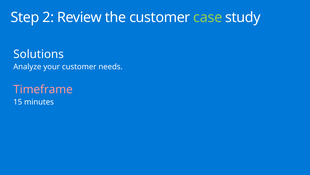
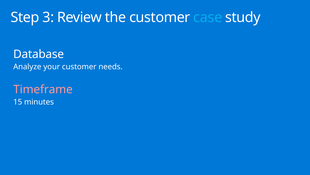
2: 2 -> 3
case colour: light green -> light blue
Solutions: Solutions -> Database
